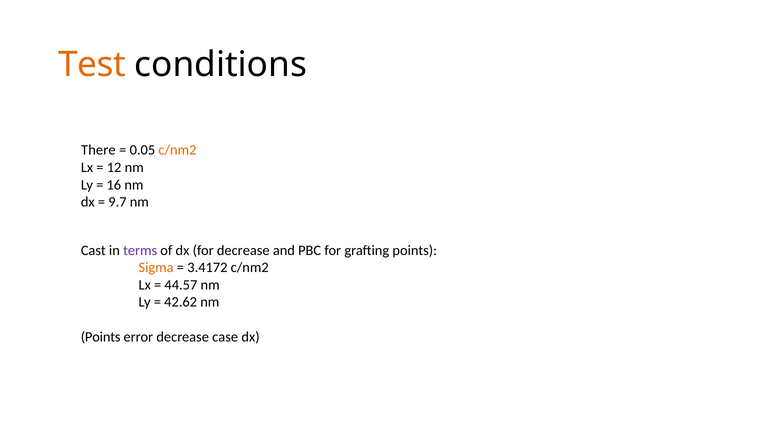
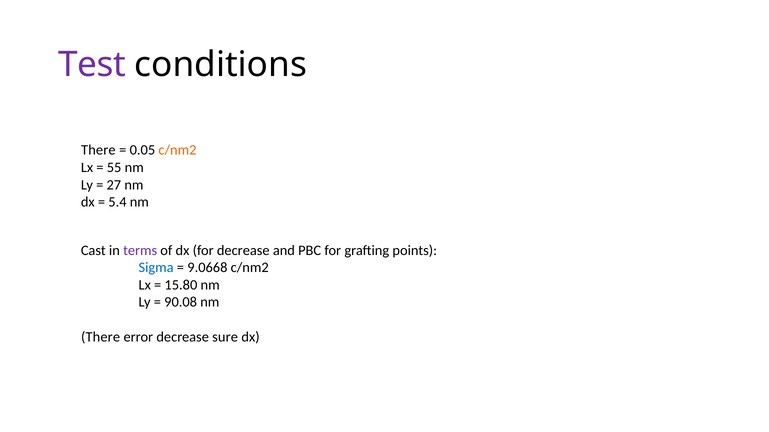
Test colour: orange -> purple
12: 12 -> 55
16: 16 -> 27
9.7: 9.7 -> 5.4
Sigma colour: orange -> blue
3.4172: 3.4172 -> 9.0668
44.57: 44.57 -> 15.80
42.62: 42.62 -> 90.08
Points at (101, 337): Points -> There
case: case -> sure
